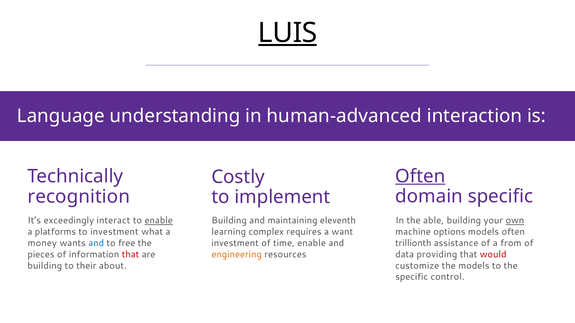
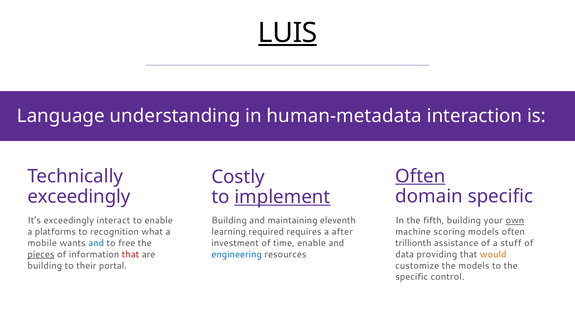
human-advanced: human-advanced -> human-metadata
recognition at (79, 197): recognition -> exceedingly
implement underline: none -> present
enable at (159, 221) underline: present -> none
able: able -> fifth
to investment: investment -> recognition
complex: complex -> required
want: want -> after
options: options -> scoring
money: money -> mobile
from: from -> stuff
pieces underline: none -> present
engineering colour: orange -> blue
would colour: red -> orange
about: about -> portal
